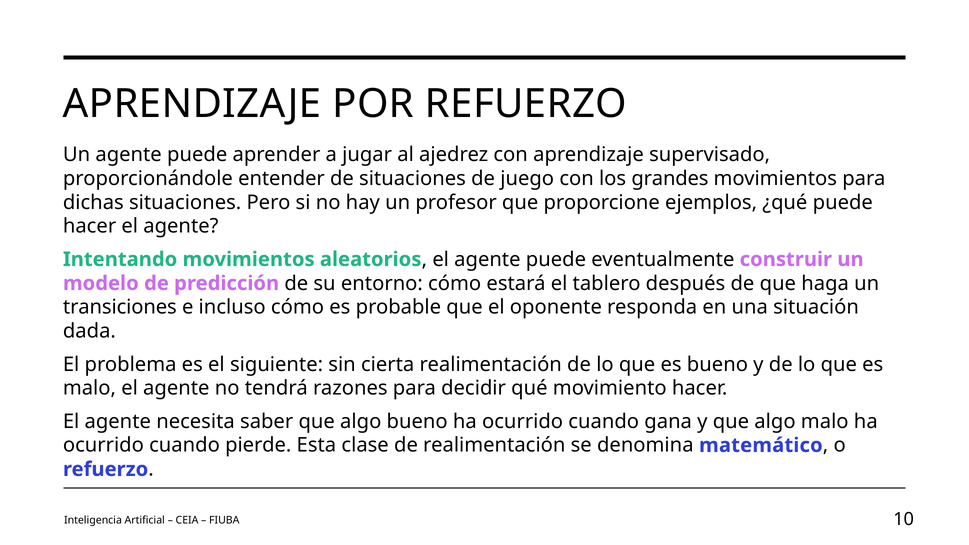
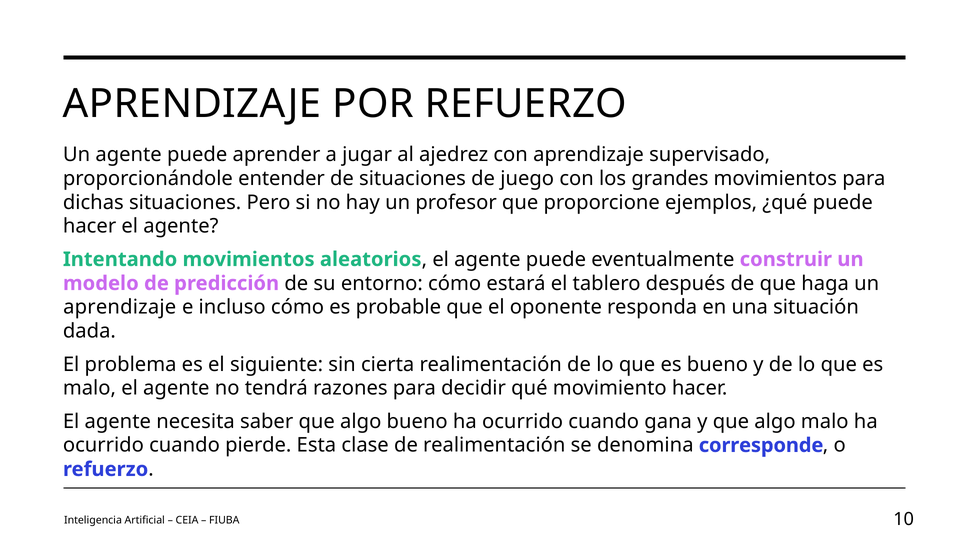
transiciones at (120, 307): transiciones -> aprendizaje
matemático: matemático -> corresponde
